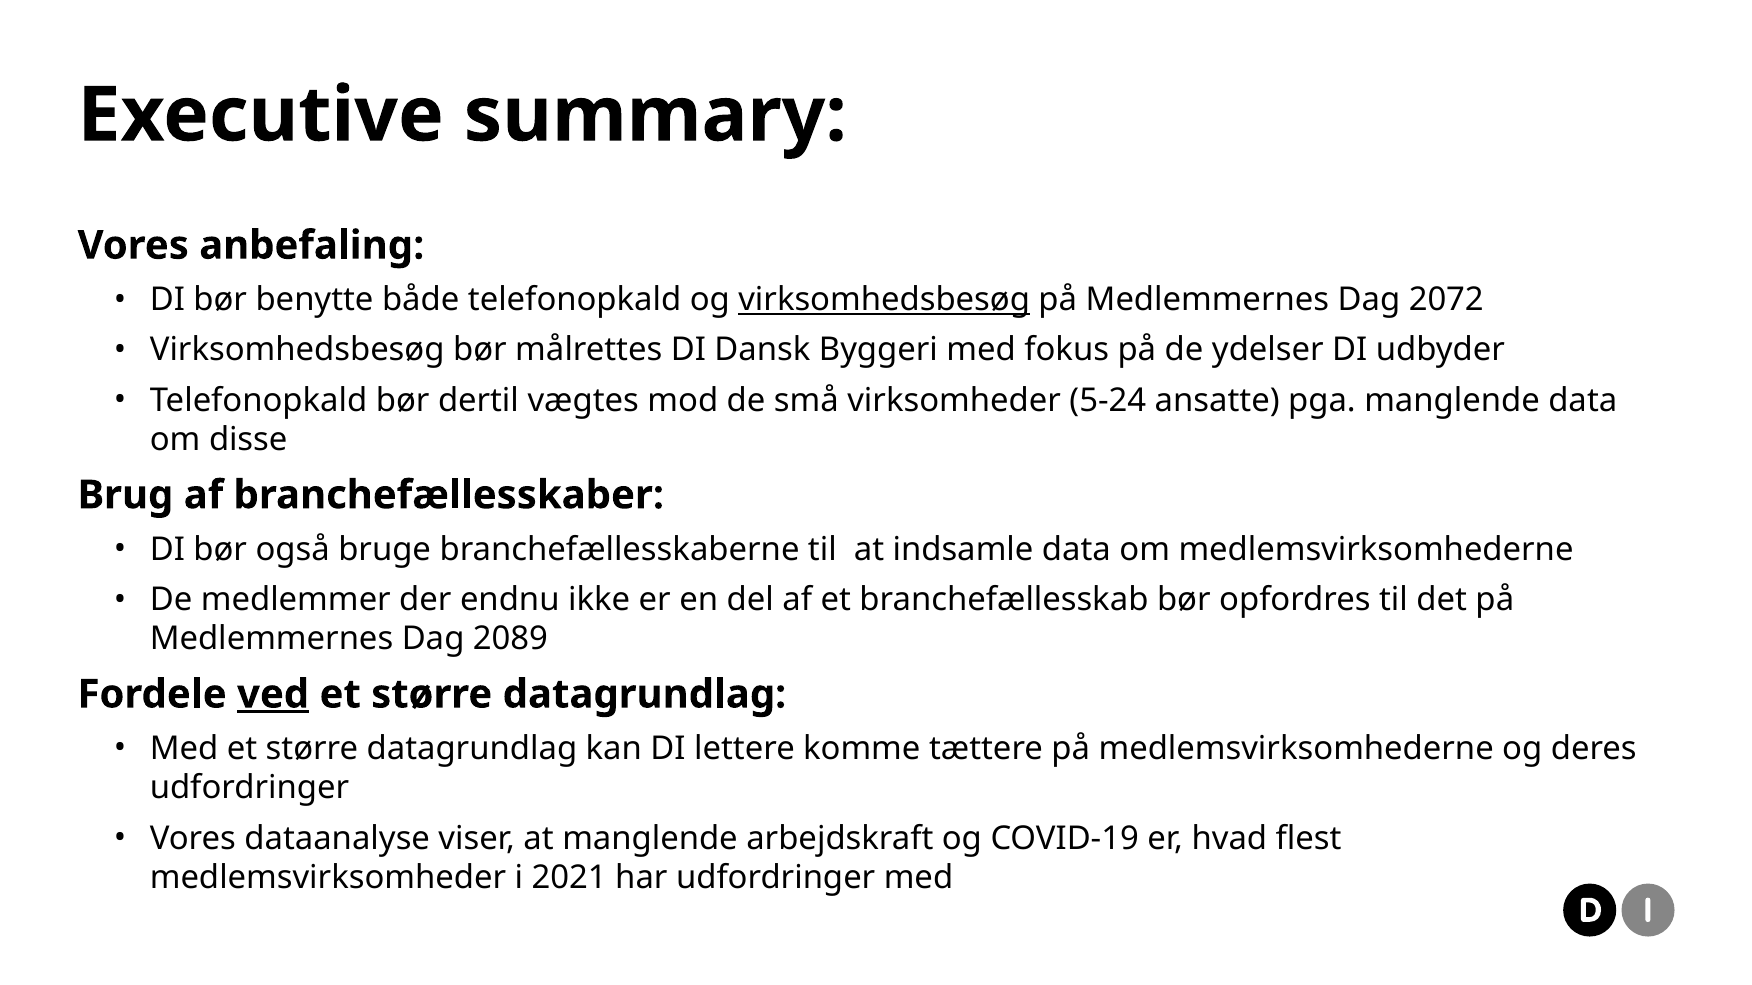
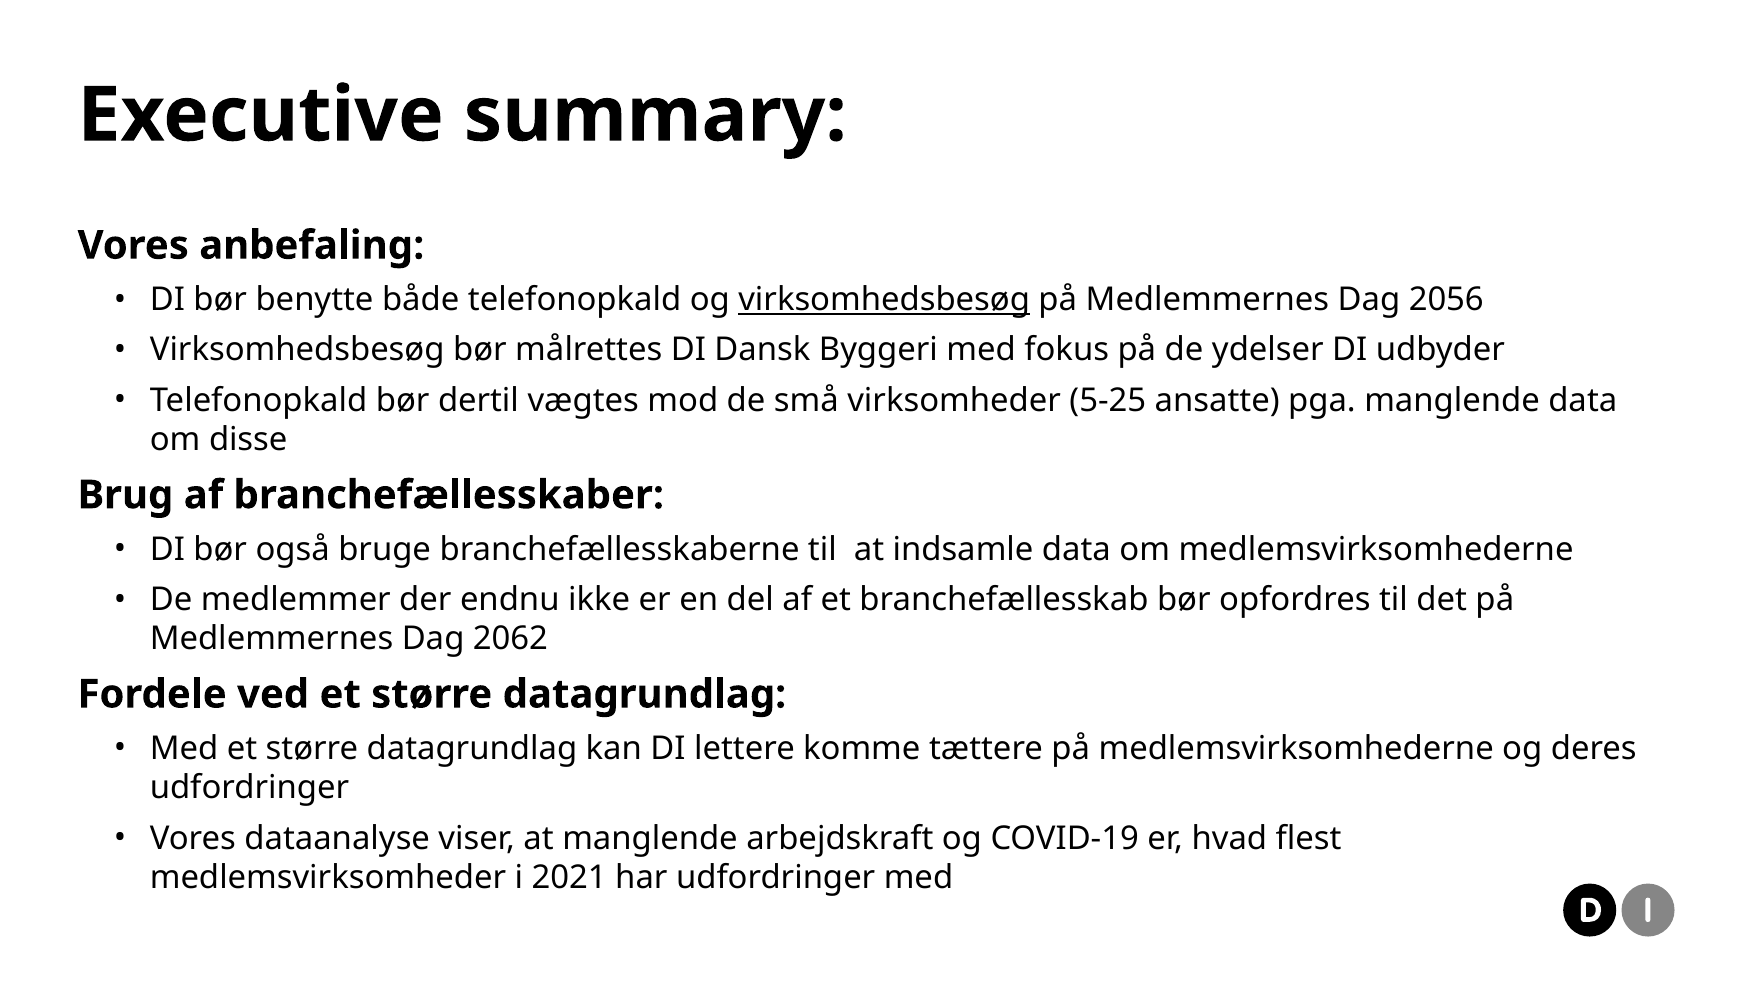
2072: 2072 -> 2056
5-24: 5-24 -> 5-25
2089: 2089 -> 2062
ved underline: present -> none
